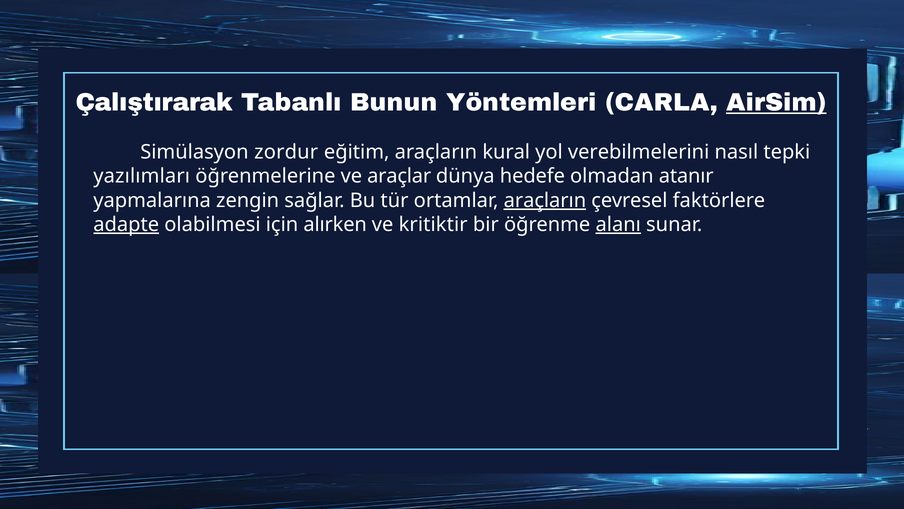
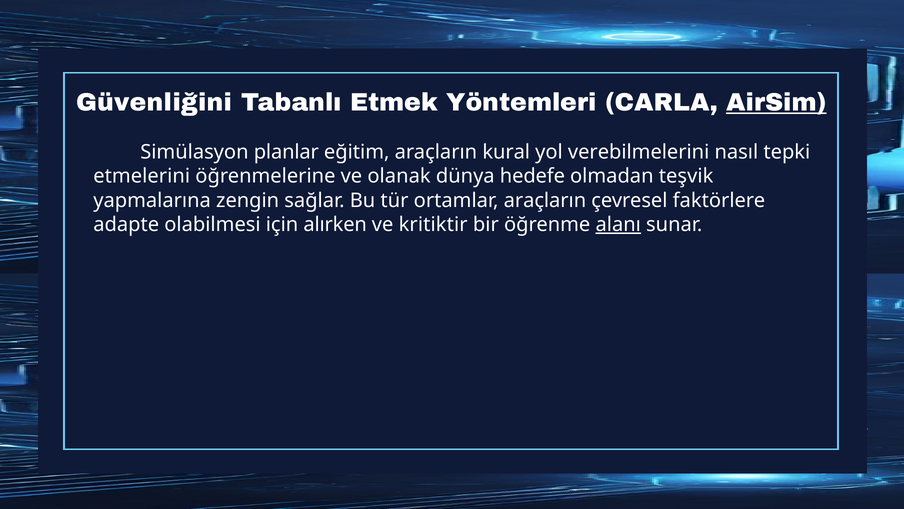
Çalıştırarak: Çalıştırarak -> Güvenliğini
Bunun: Bunun -> Etmek
zordur: zordur -> planlar
yazılımları: yazılımları -> etmelerini
araçlar: araçlar -> olanak
atanır: atanır -> teşvik
araçların at (545, 200) underline: present -> none
adapte underline: present -> none
